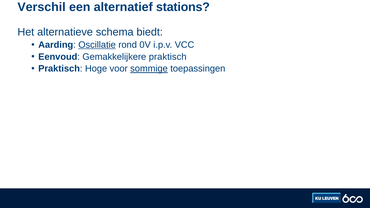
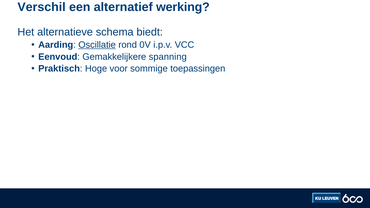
stations: stations -> werking
Gemakkelijkere praktisch: praktisch -> spanning
sommige underline: present -> none
